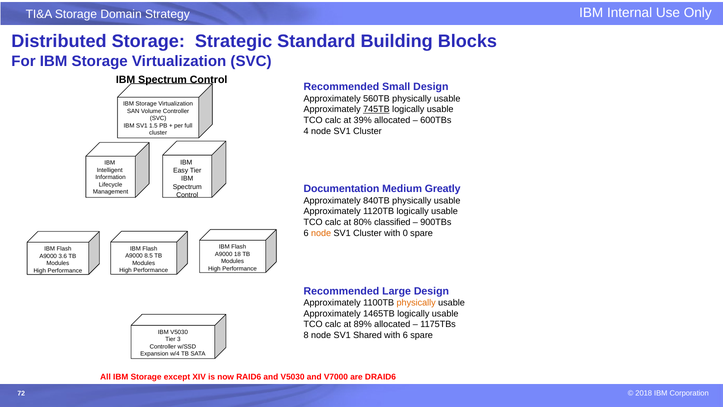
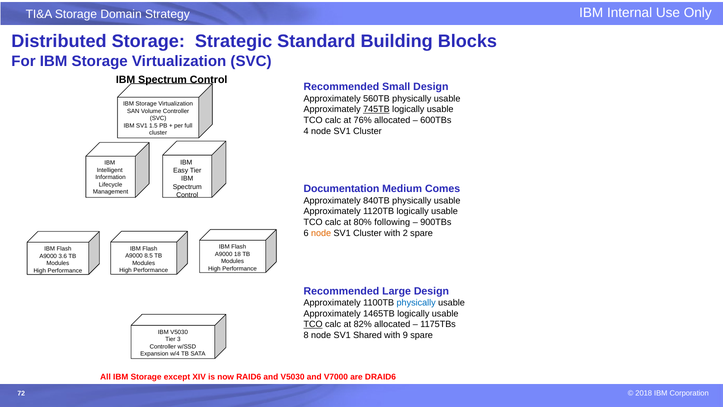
39%: 39% -> 76%
Greatly: Greatly -> Comes
classified: classified -> following
0: 0 -> 2
physically at (416, 302) colour: orange -> blue
TCO at (313, 324) underline: none -> present
89%: 89% -> 82%
with 6: 6 -> 9
